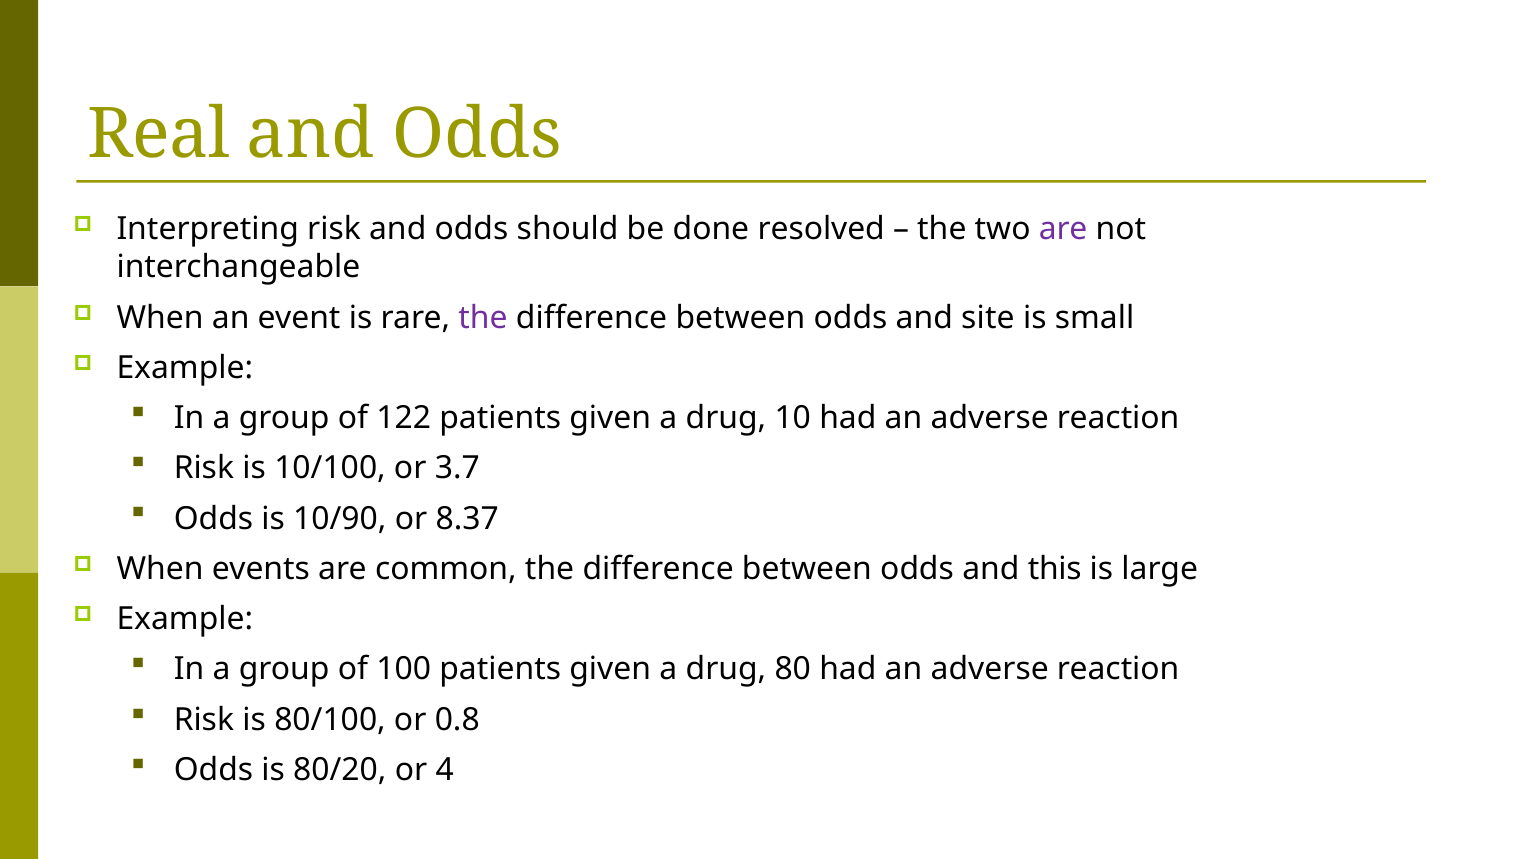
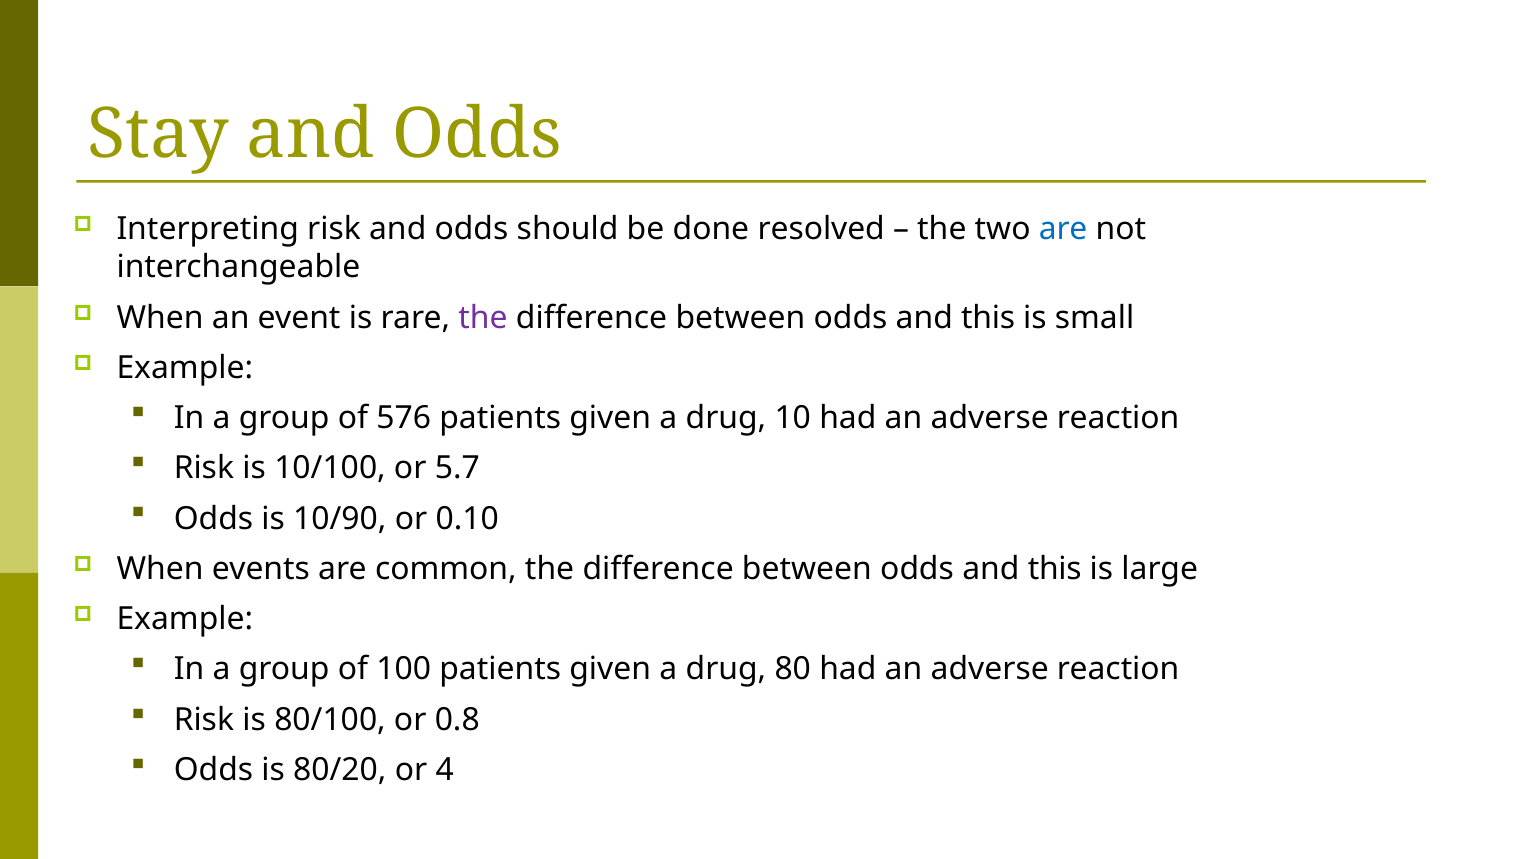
Real: Real -> Stay
are at (1063, 229) colour: purple -> blue
site at (988, 318): site -> this
122: 122 -> 576
3.7: 3.7 -> 5.7
8.37: 8.37 -> 0.10
